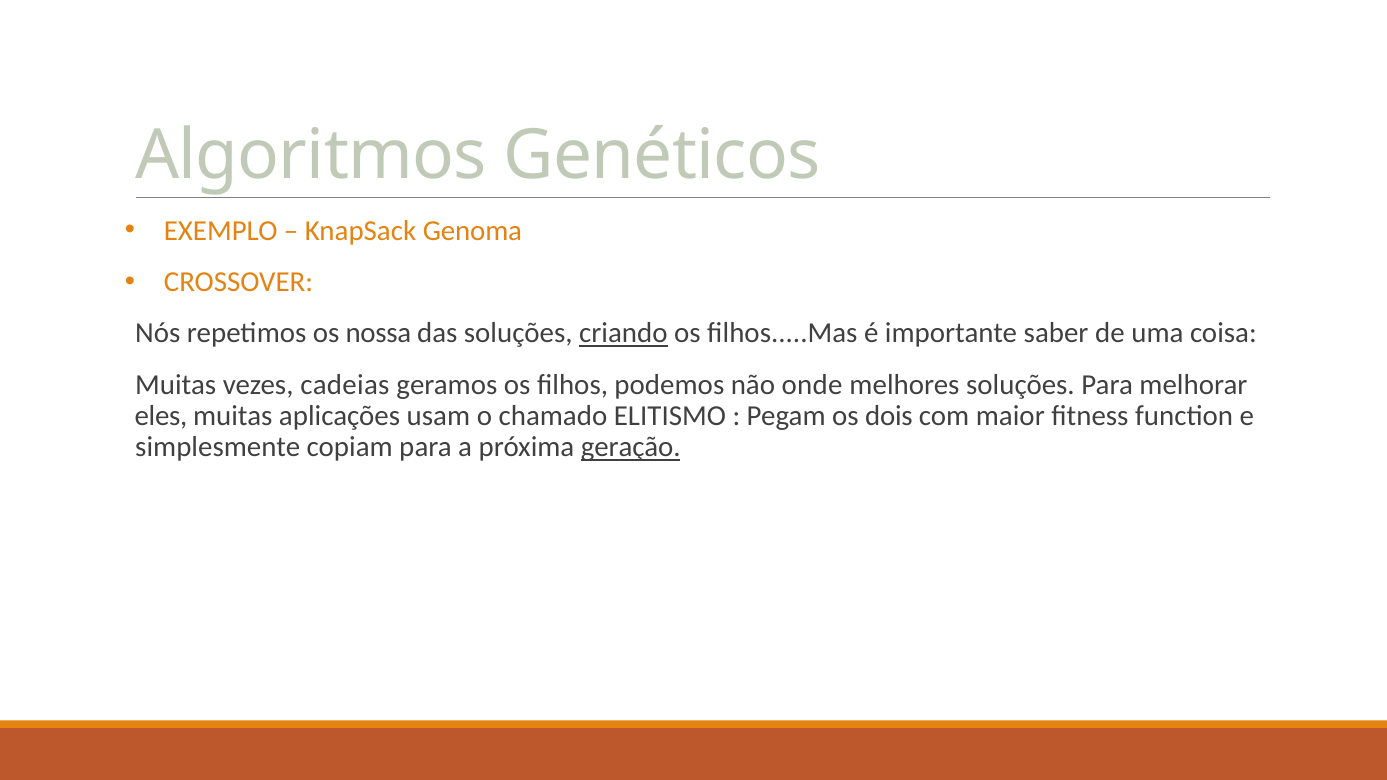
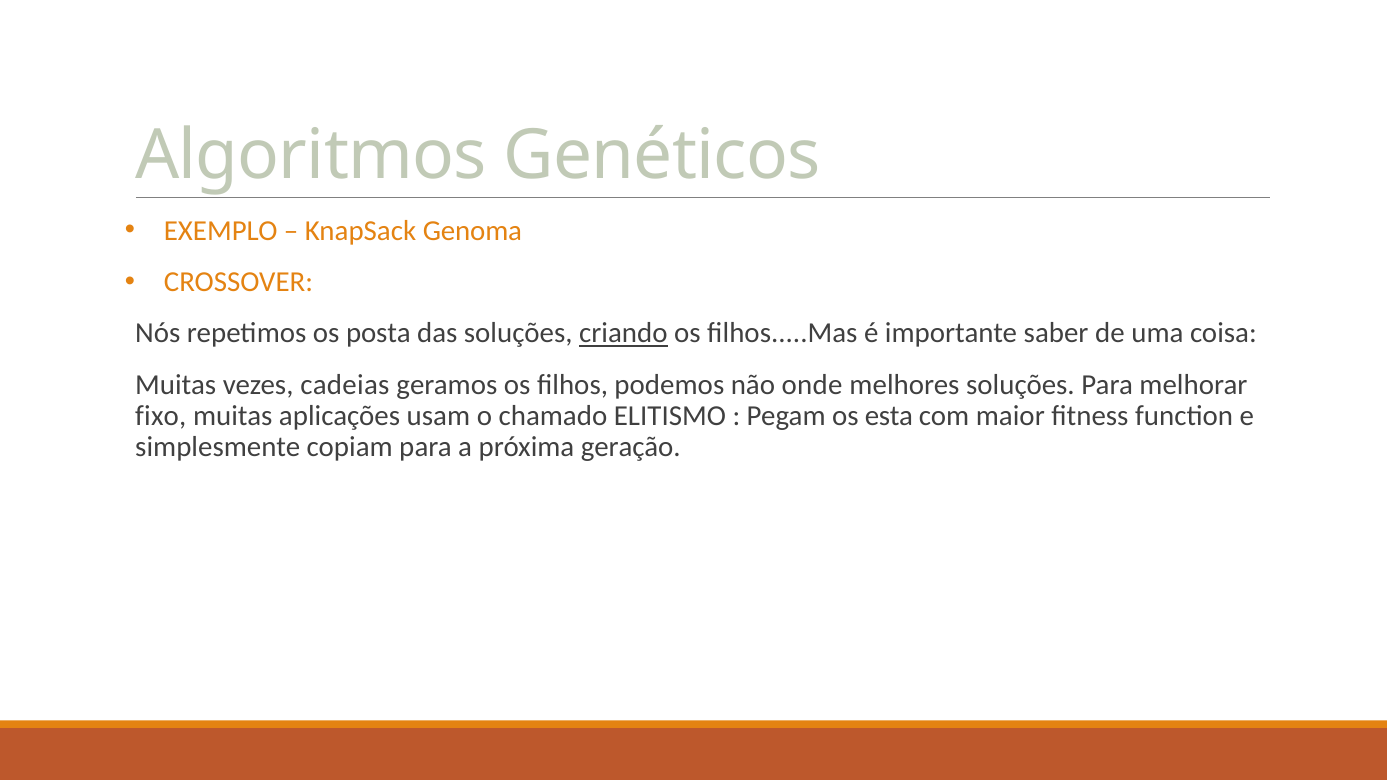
nossa: nossa -> posta
eles: eles -> fixo
dois: dois -> esta
geração underline: present -> none
